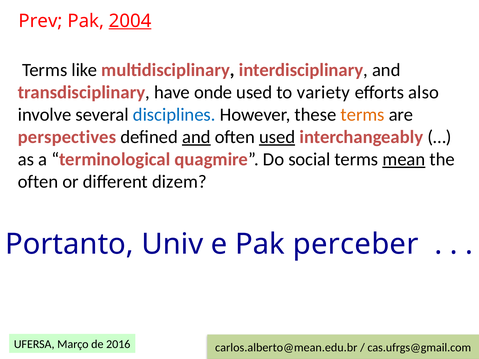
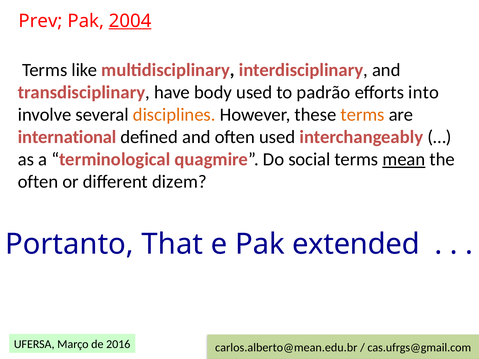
onde: onde -> body
variety: variety -> padrão
also: also -> into
disciplines colour: blue -> orange
perspectives: perspectives -> international
and at (196, 137) underline: present -> none
used at (277, 137) underline: present -> none
Univ: Univ -> That
perceber: perceber -> extended
